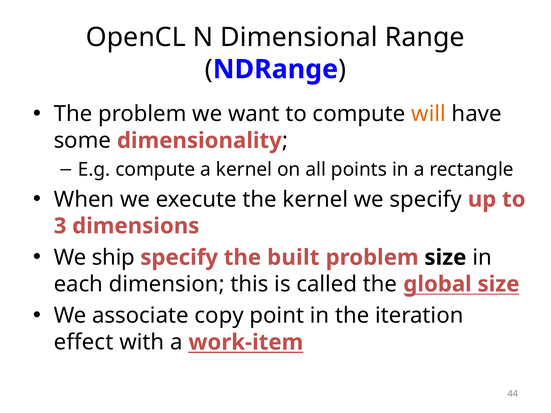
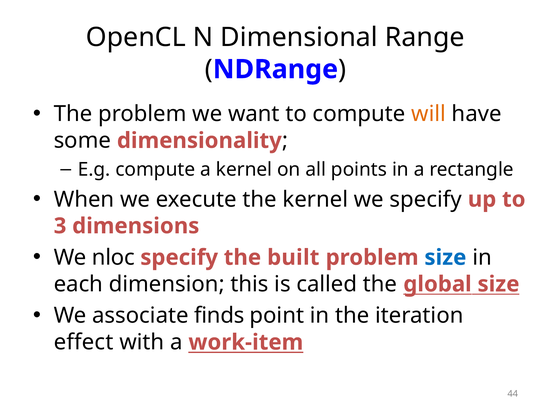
ship: ship -> nloc
size at (445, 258) colour: black -> blue
copy: copy -> finds
